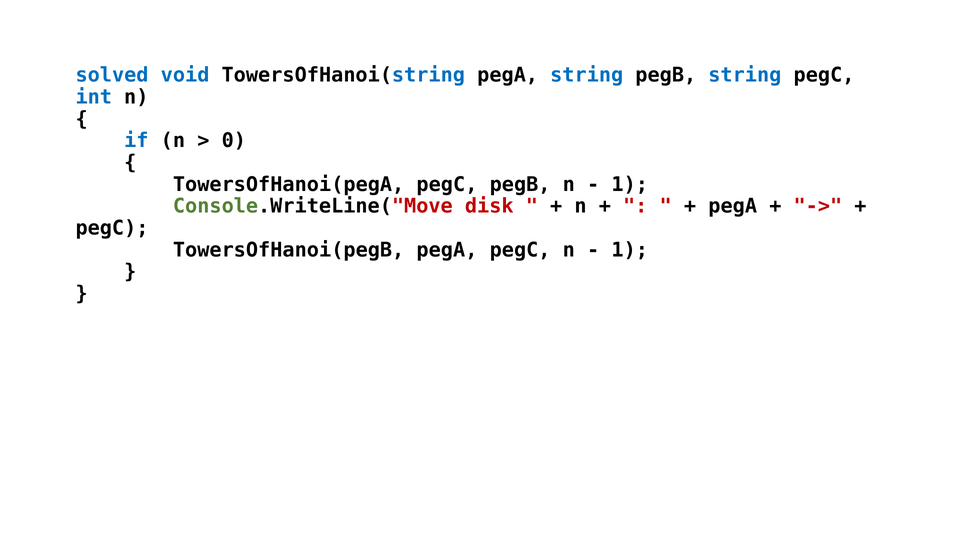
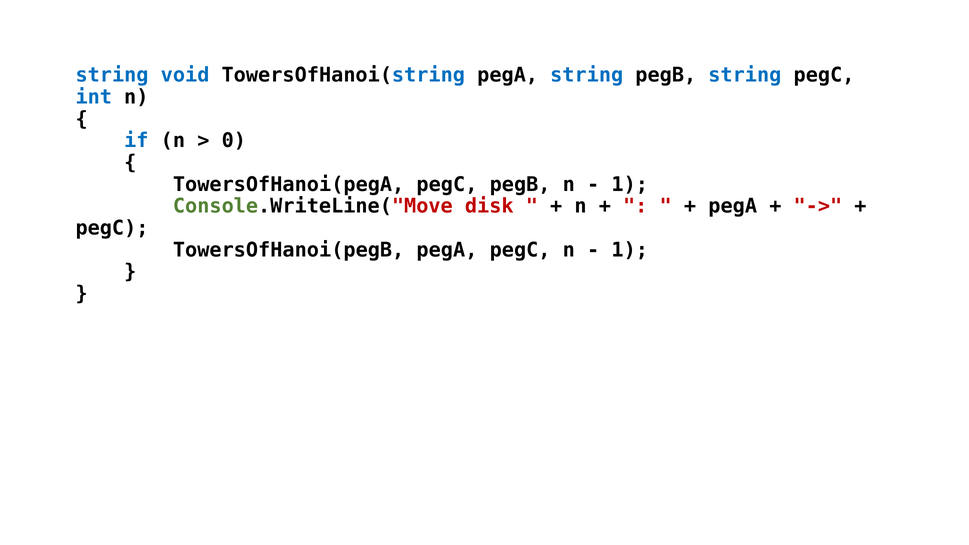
solved at (112, 75): solved -> string
